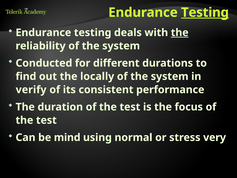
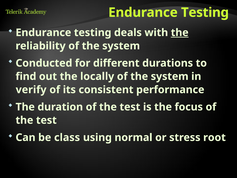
Testing at (205, 12) underline: present -> none
mind: mind -> class
very: very -> root
